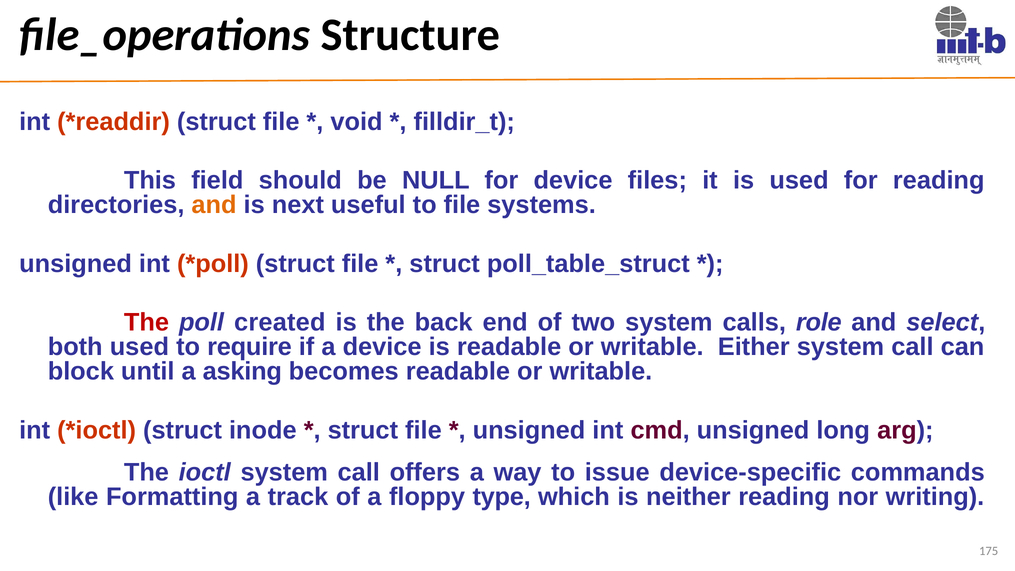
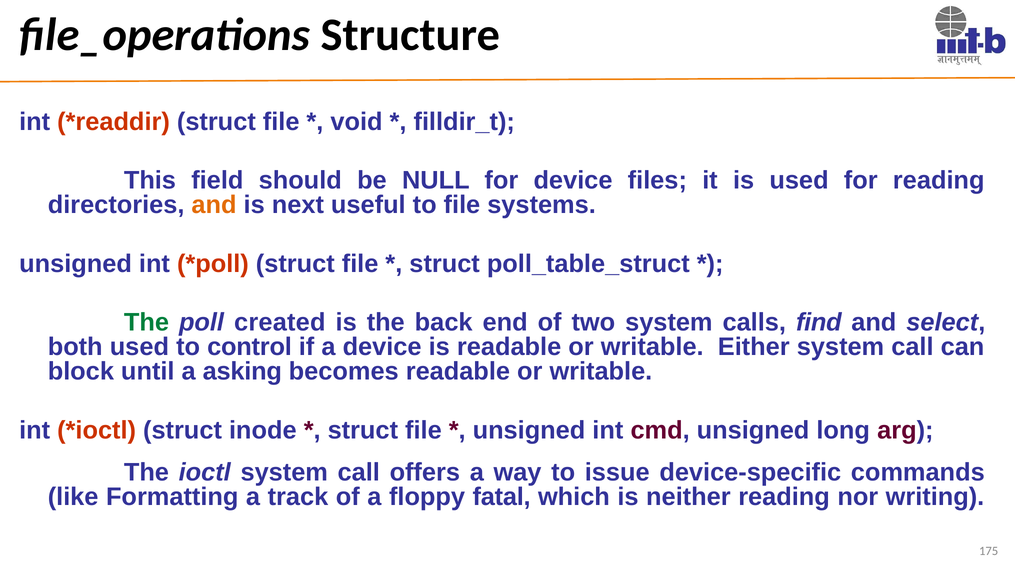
The at (146, 323) colour: red -> green
role: role -> find
require: require -> control
type: type -> fatal
